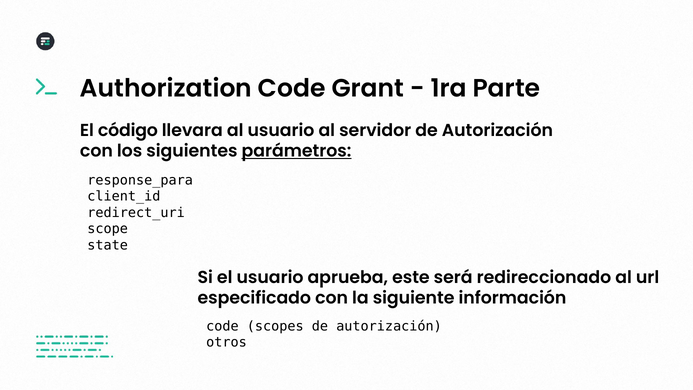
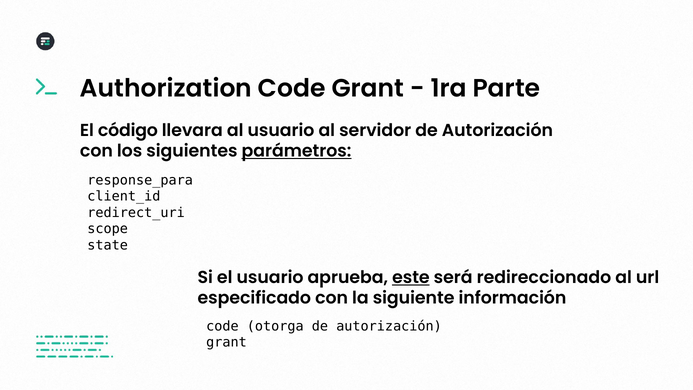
este underline: none -> present
scopes: scopes -> otorga
otros at (227, 342): otros -> grant
